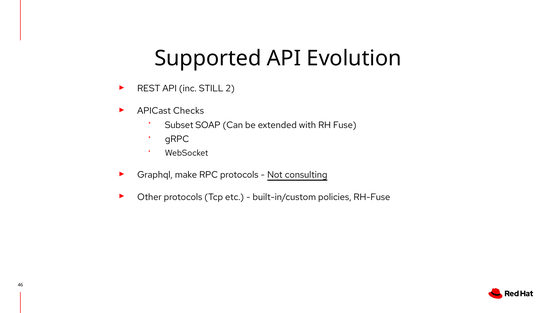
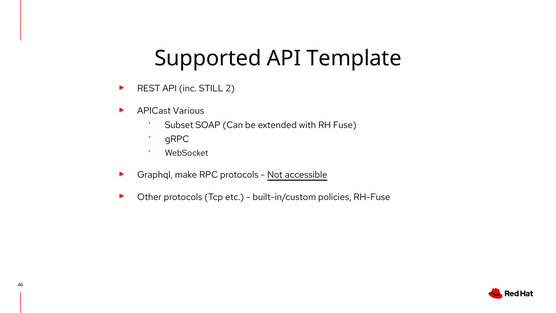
Evolution: Evolution -> Template
Checks: Checks -> Various
consulting: consulting -> accessible
